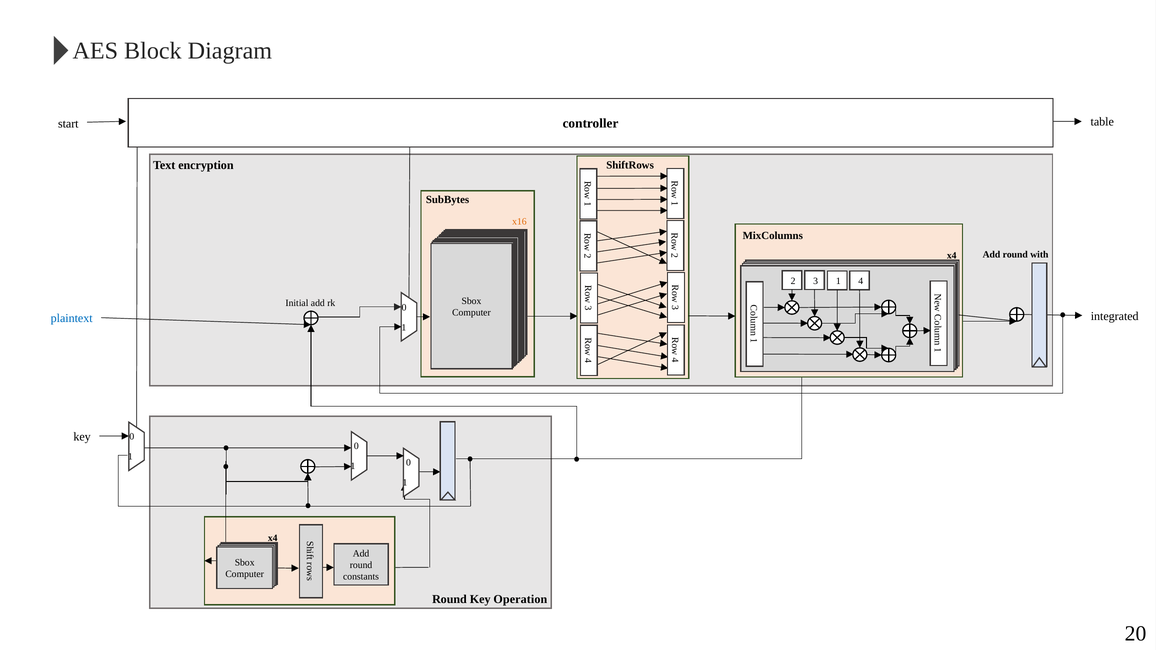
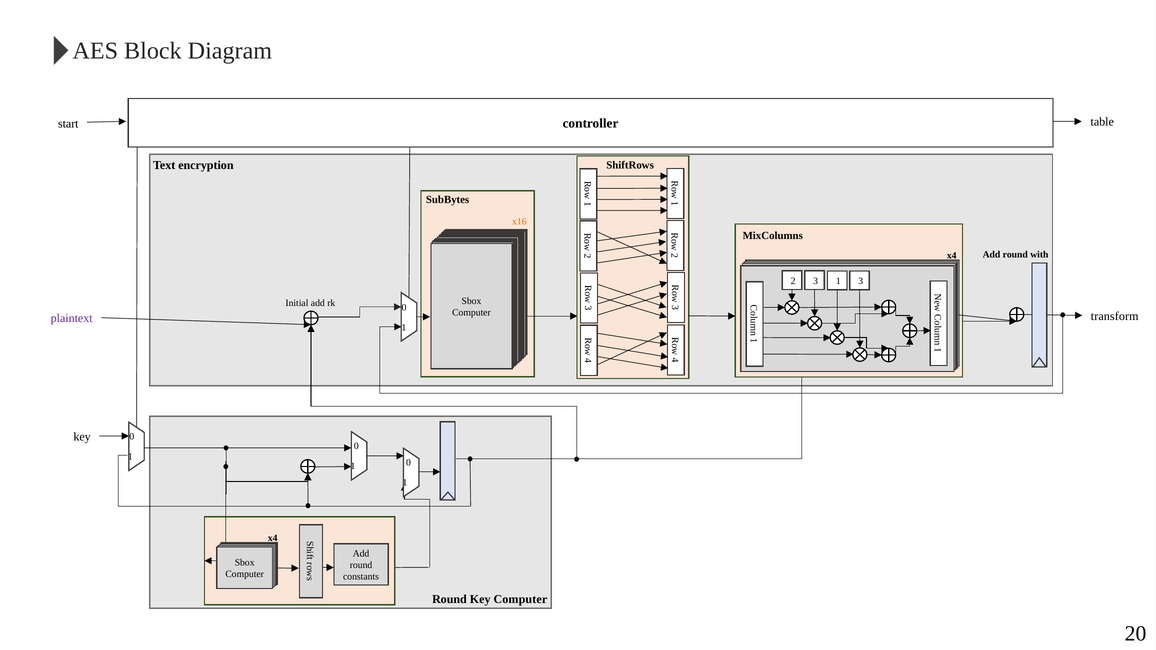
3 4: 4 -> 3
integrated: integrated -> transform
plaintext colour: blue -> purple
Key Operation: Operation -> Computer
